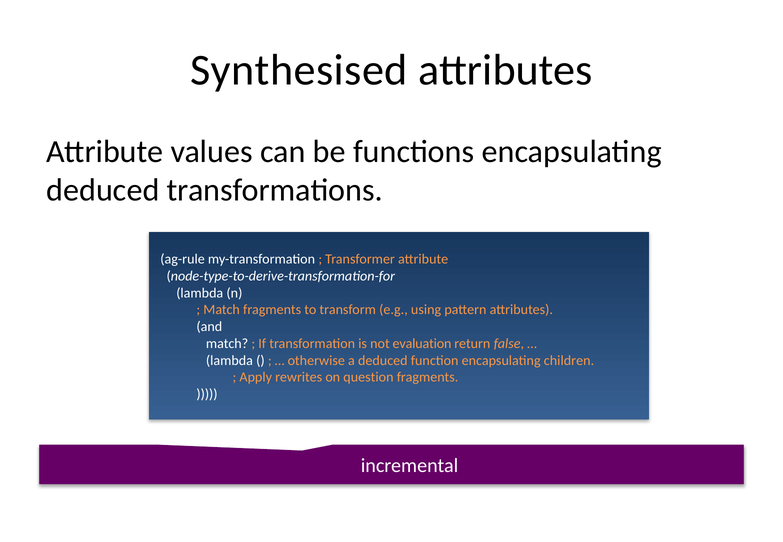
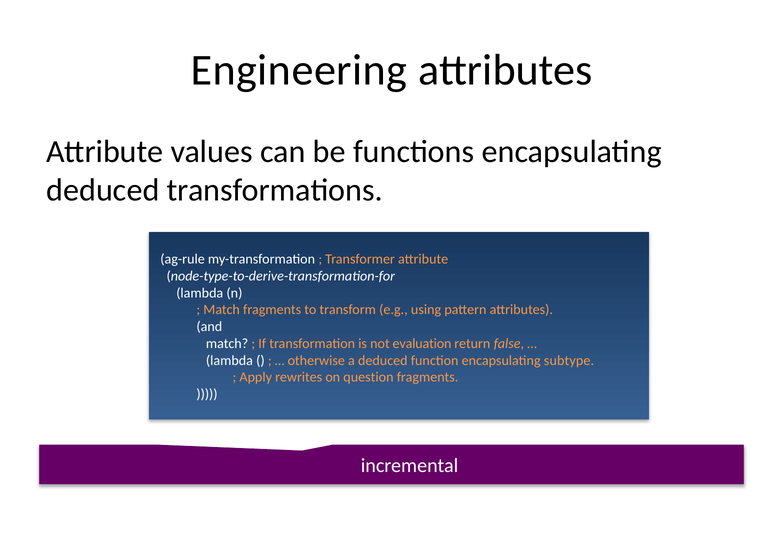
Synthesised: Synthesised -> Engineering
children: children -> subtype
